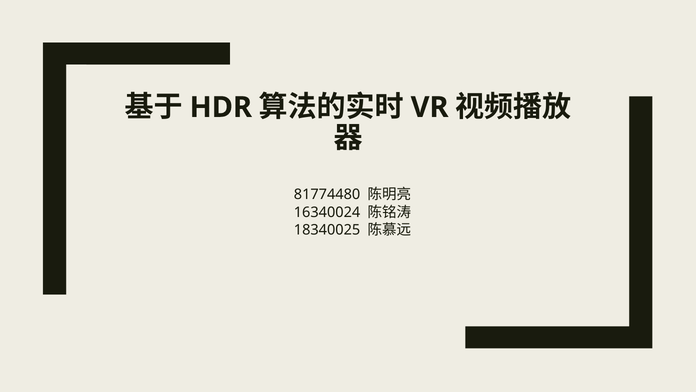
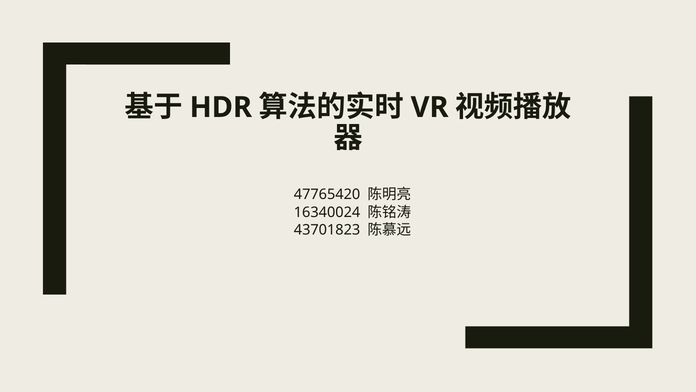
81774480: 81774480 -> 47765420
18340025: 18340025 -> 43701823
